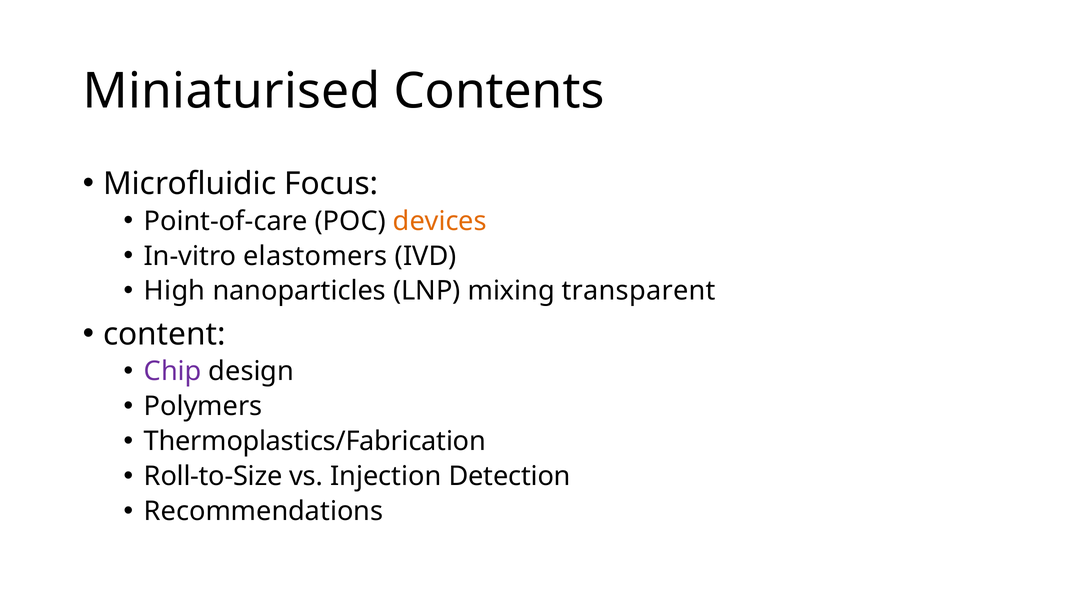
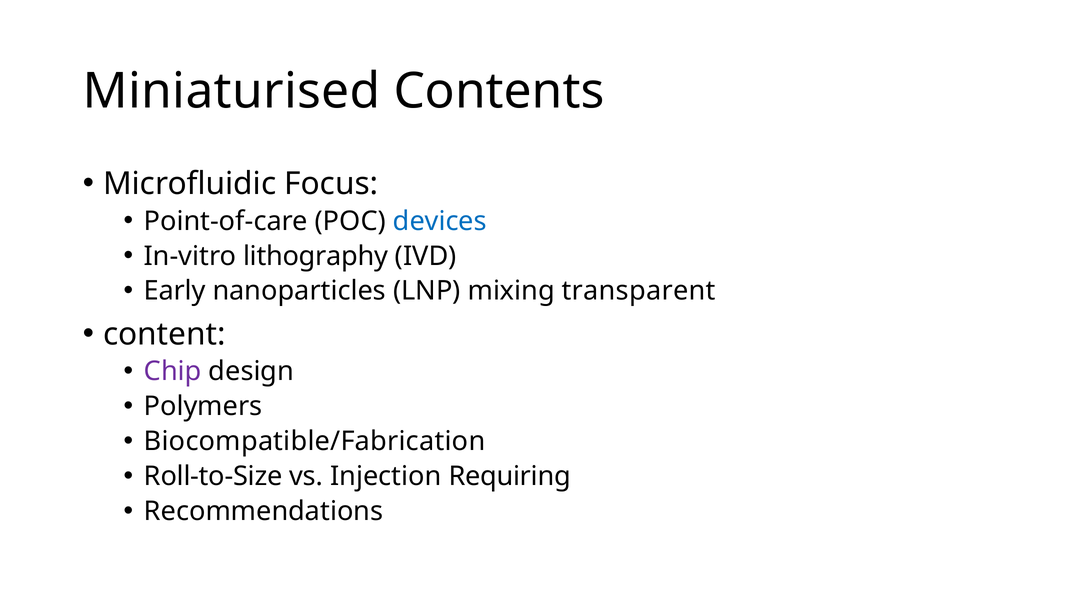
devices colour: orange -> blue
elastomers: elastomers -> lithography
High: High -> Early
Thermoplastics/Fabrication: Thermoplastics/Fabrication -> Biocompatible/Fabrication
Detection: Detection -> Requiring
